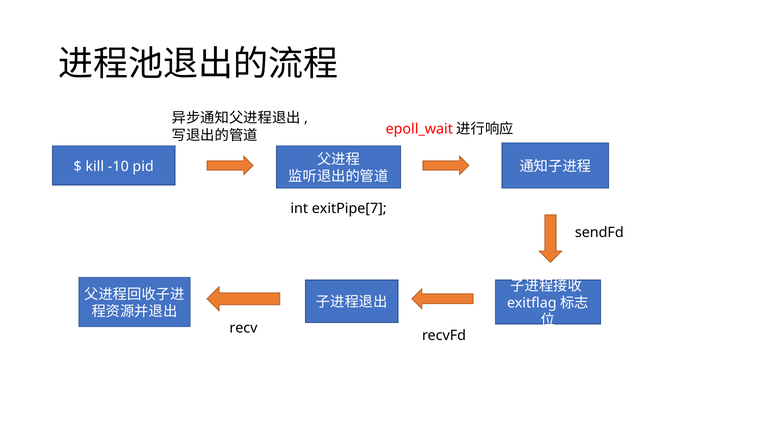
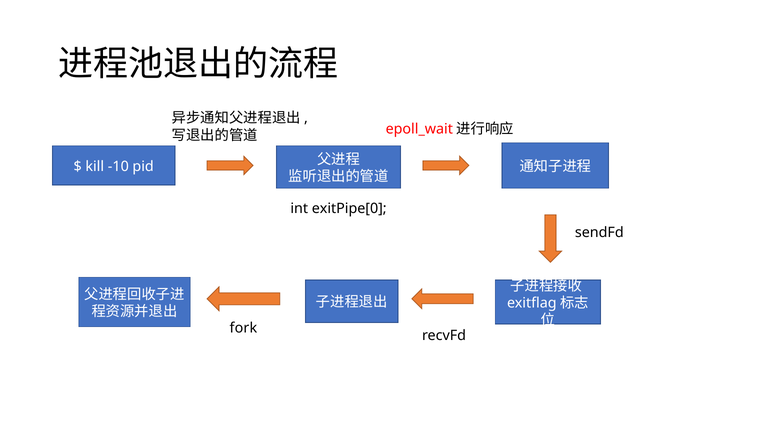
exitPipe[7: exitPipe[7 -> exitPipe[0
recv: recv -> fork
